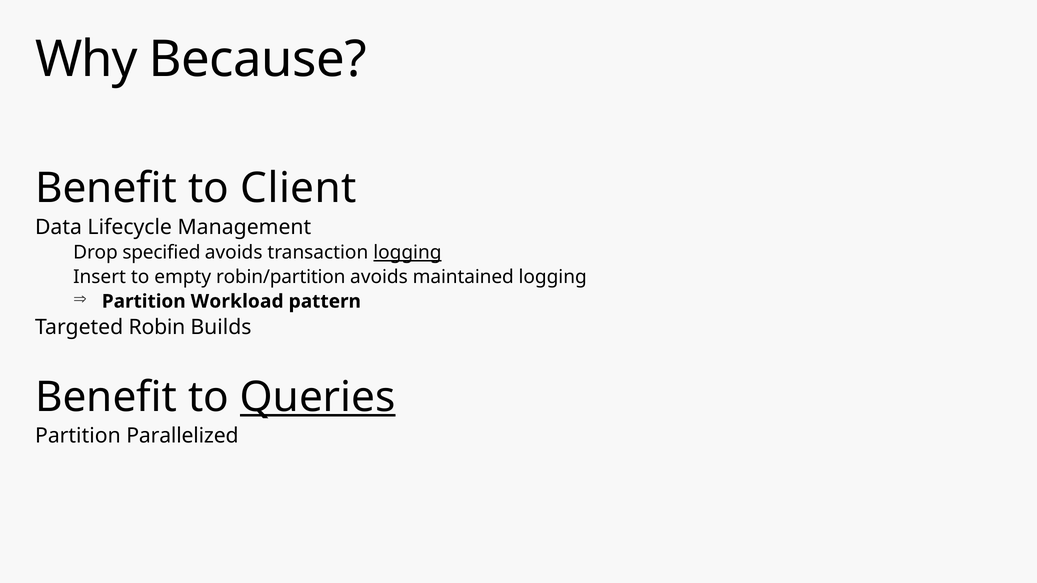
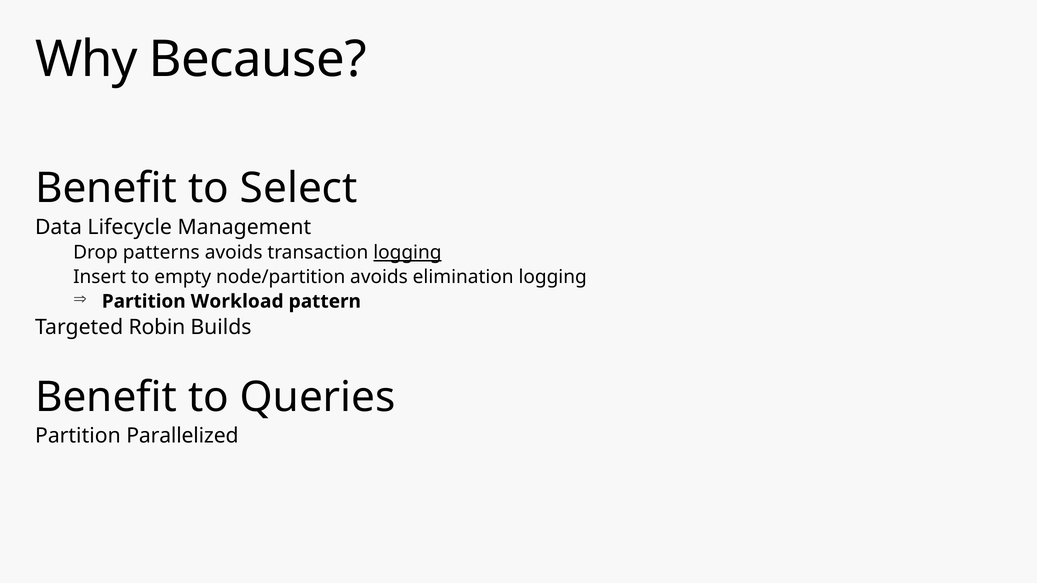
Client: Client -> Select
specified: specified -> patterns
robin/partition: robin/partition -> node/partition
maintained: maintained -> elimination
Queries underline: present -> none
